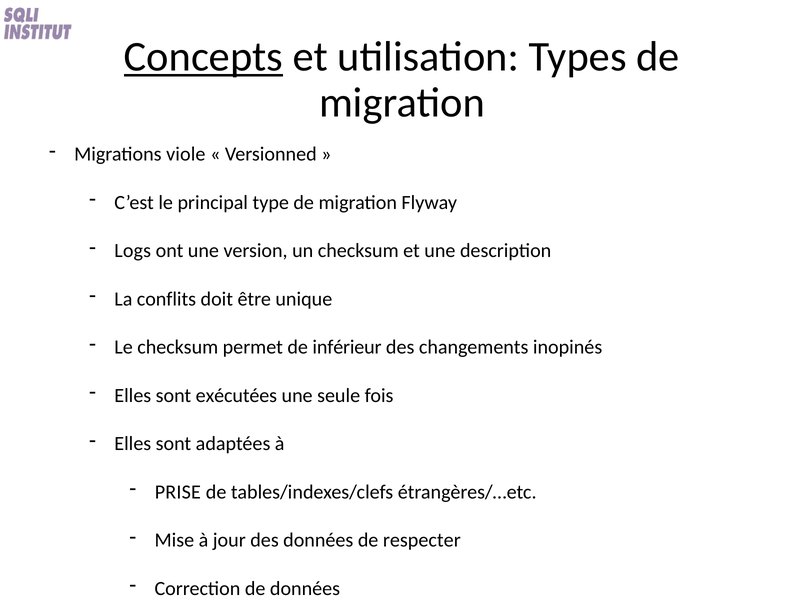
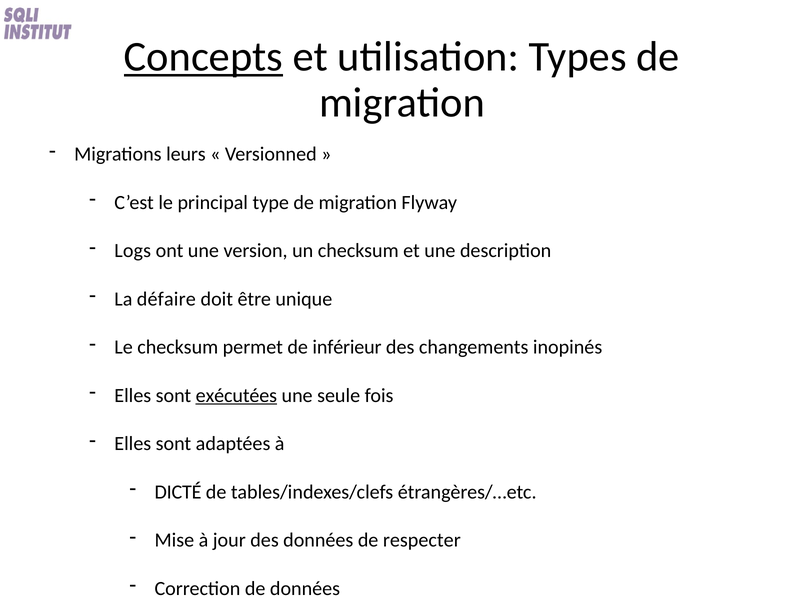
viole: viole -> leurs
conflits: conflits -> défaire
exécutées underline: none -> present
PRISE: PRISE -> DICTÉ
